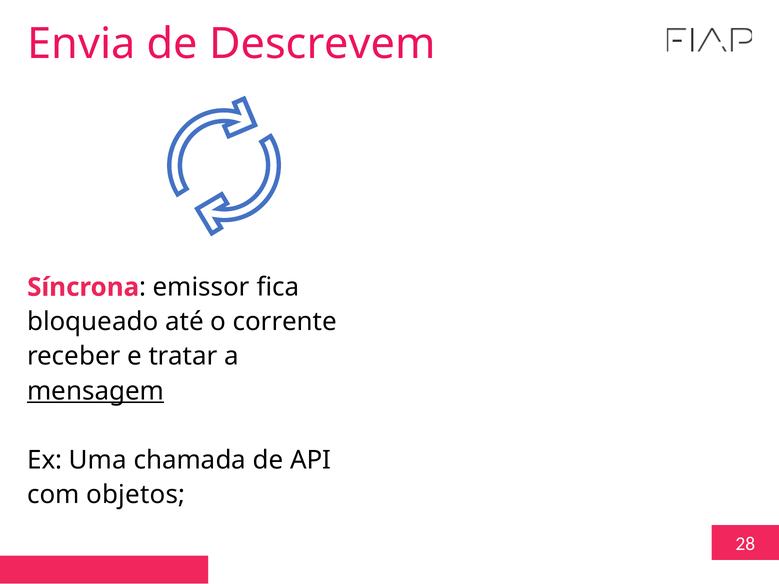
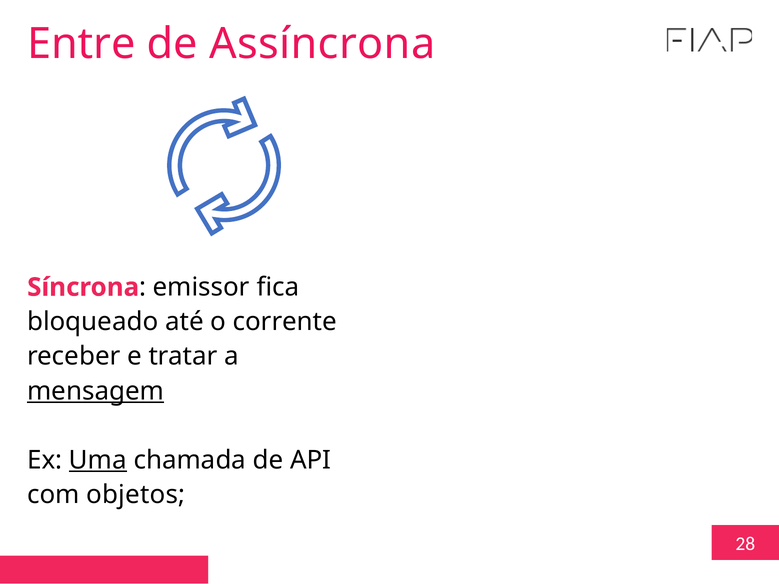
Envia: Envia -> Entre
Descrevem: Descrevem -> Assíncrona
Uma underline: none -> present
